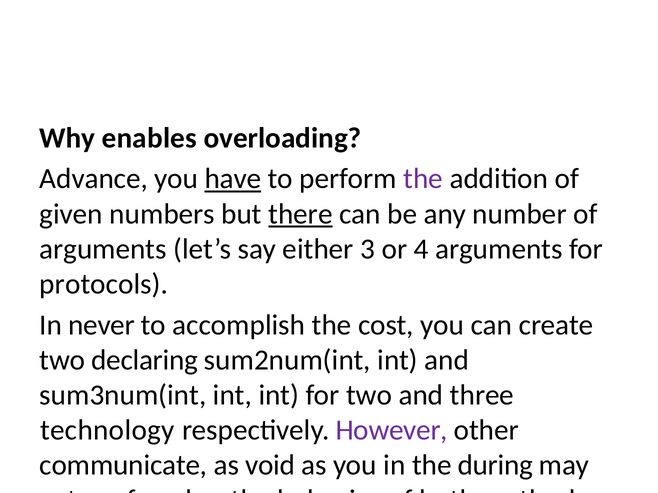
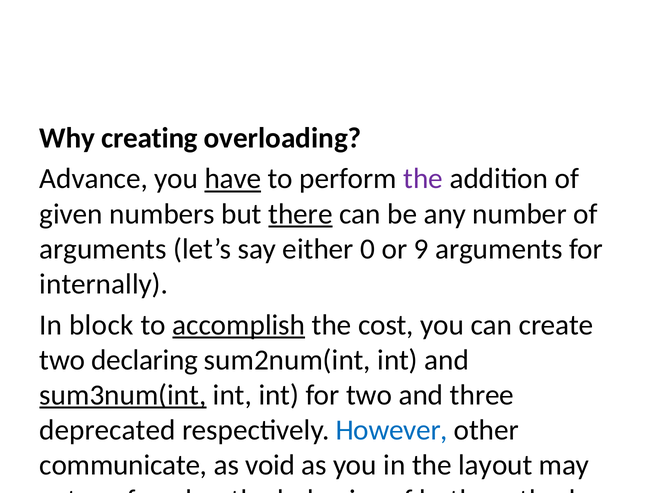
enables: enables -> creating
3: 3 -> 0
4: 4 -> 9
protocols: protocols -> internally
never: never -> block
accomplish at (239, 325) underline: none -> present
sum3num(int underline: none -> present
technology: technology -> deprecated
However colour: purple -> blue
during: during -> layout
